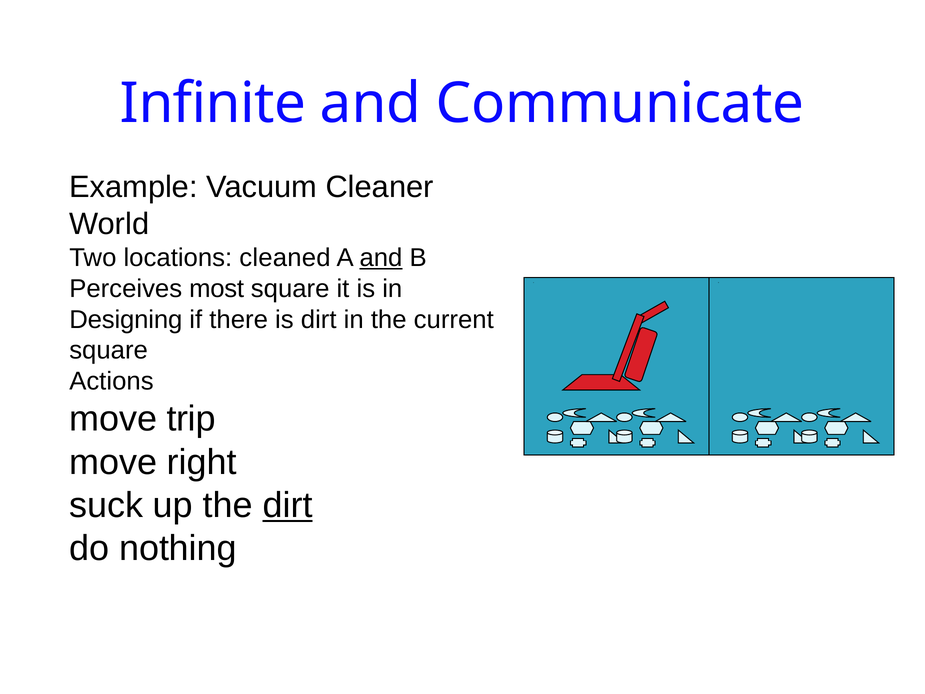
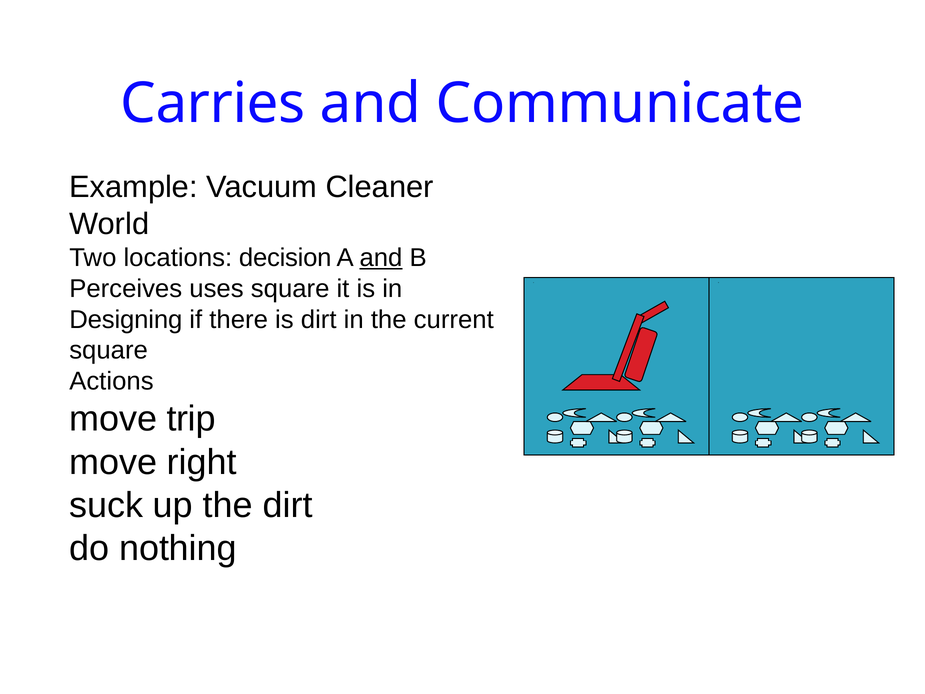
Infinite: Infinite -> Carries
cleaned: cleaned -> decision
most: most -> uses
dirt at (288, 505) underline: present -> none
